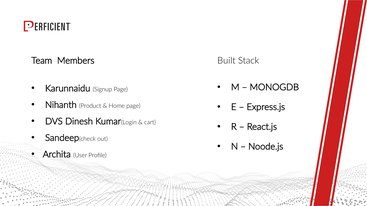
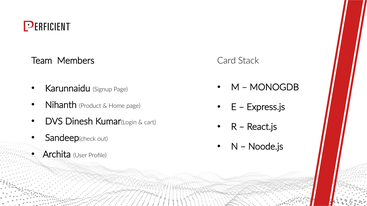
Built: Built -> Card
